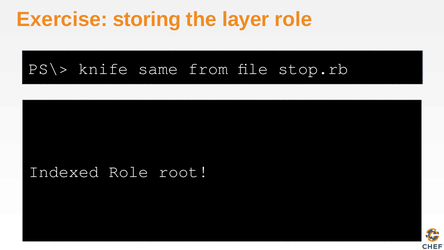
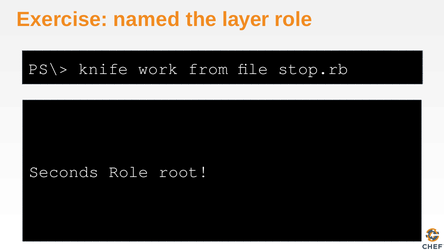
storing: storing -> named
same: same -> work
Indexed: Indexed -> Seconds
